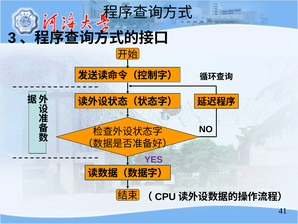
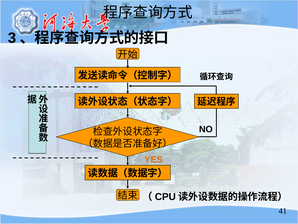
YES colour: purple -> orange
